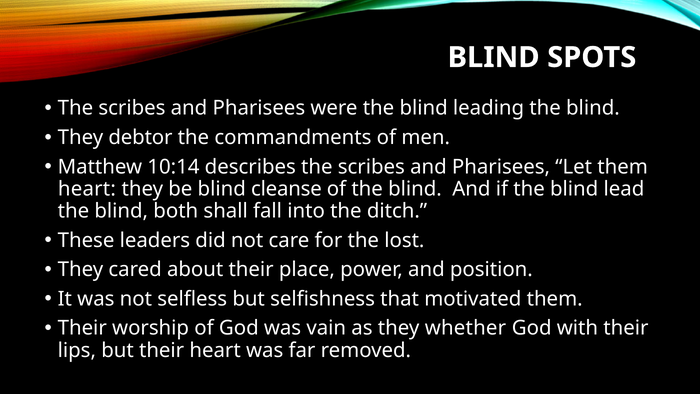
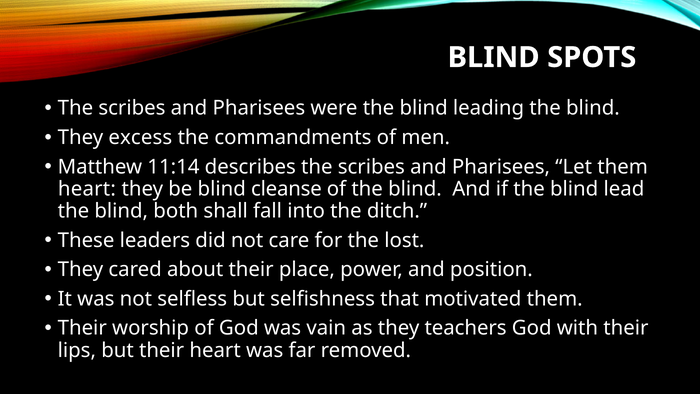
debtor: debtor -> excess
10:14: 10:14 -> 11:14
whether: whether -> teachers
